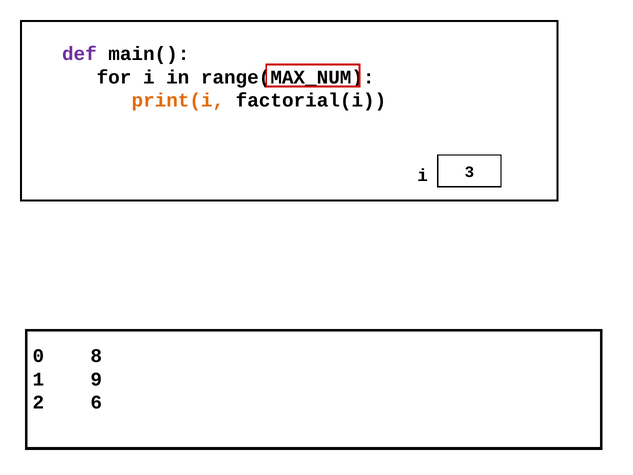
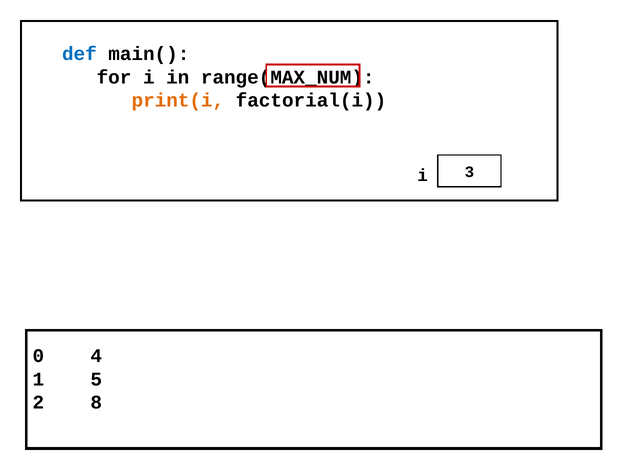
def colour: purple -> blue
8: 8 -> 4
9: 9 -> 5
6: 6 -> 8
